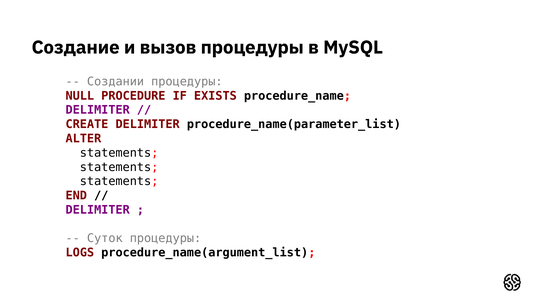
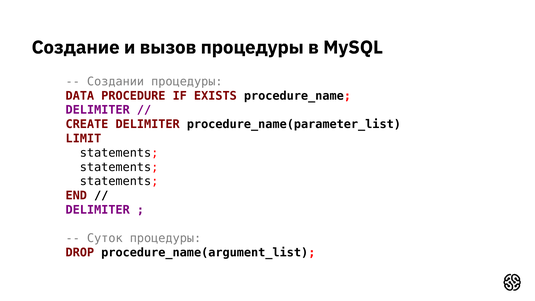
NULL: NULL -> DATA
ALTER: ALTER -> LIMIT
LOGS: LOGS -> DROP
